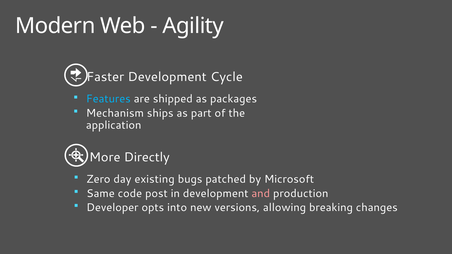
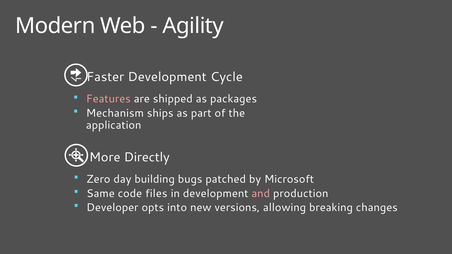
Features colour: light blue -> pink
existing: existing -> building
post: post -> files
